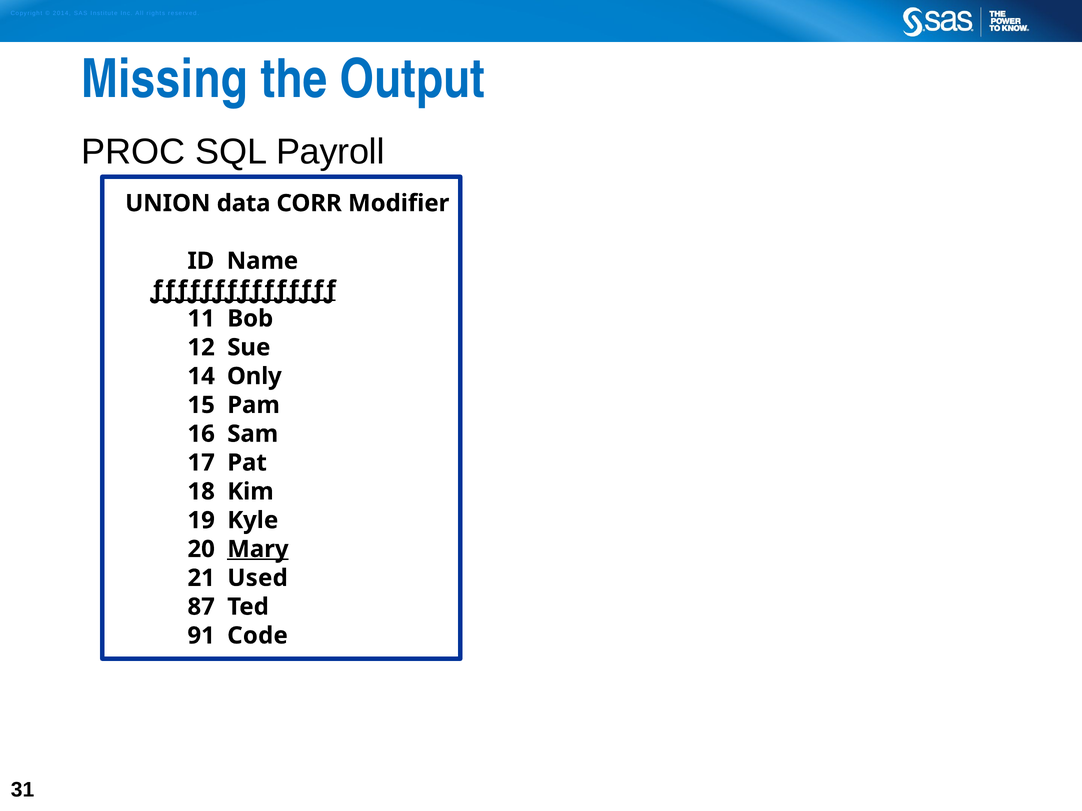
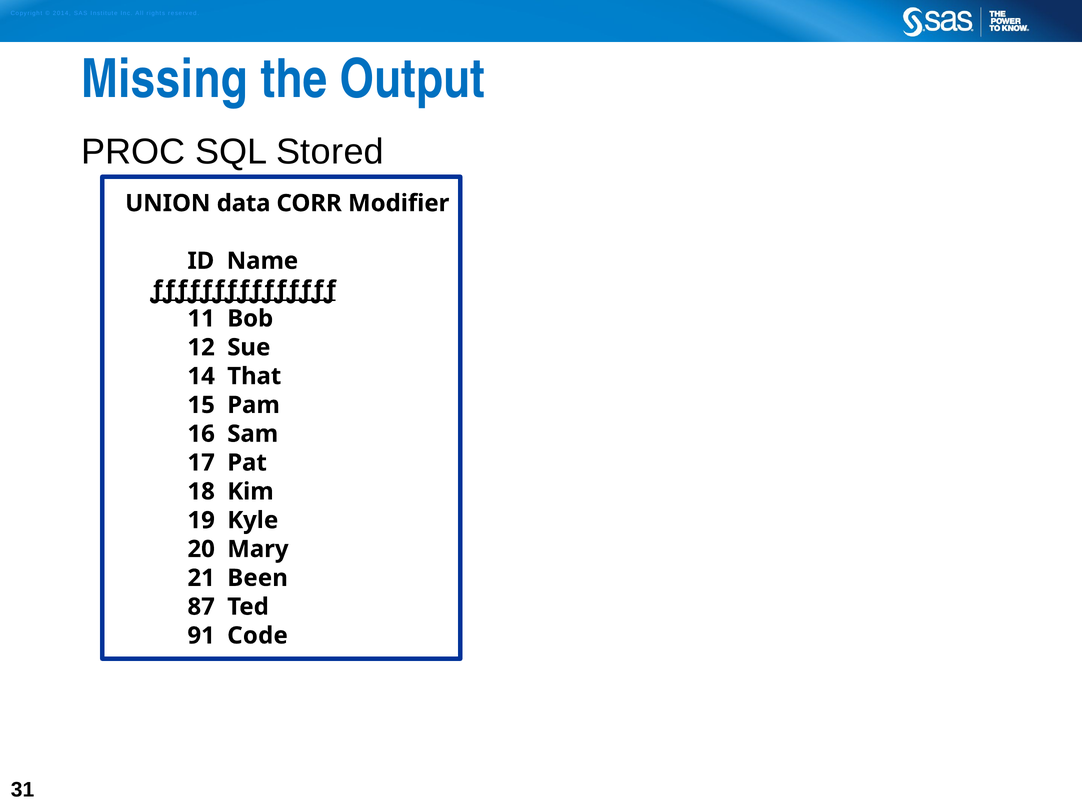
Payroll: Payroll -> Stored
Only: Only -> That
Mary underline: present -> none
Used: Used -> Been
